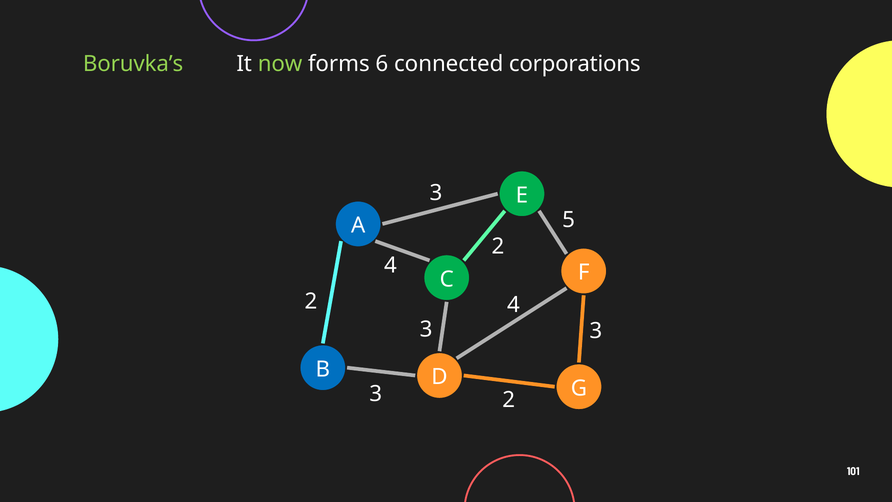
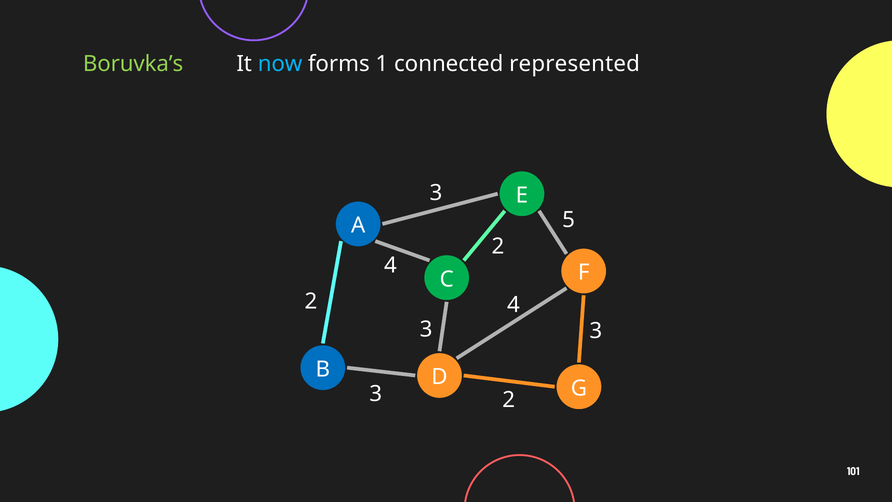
now colour: light green -> light blue
6: 6 -> 1
corporations: corporations -> represented
